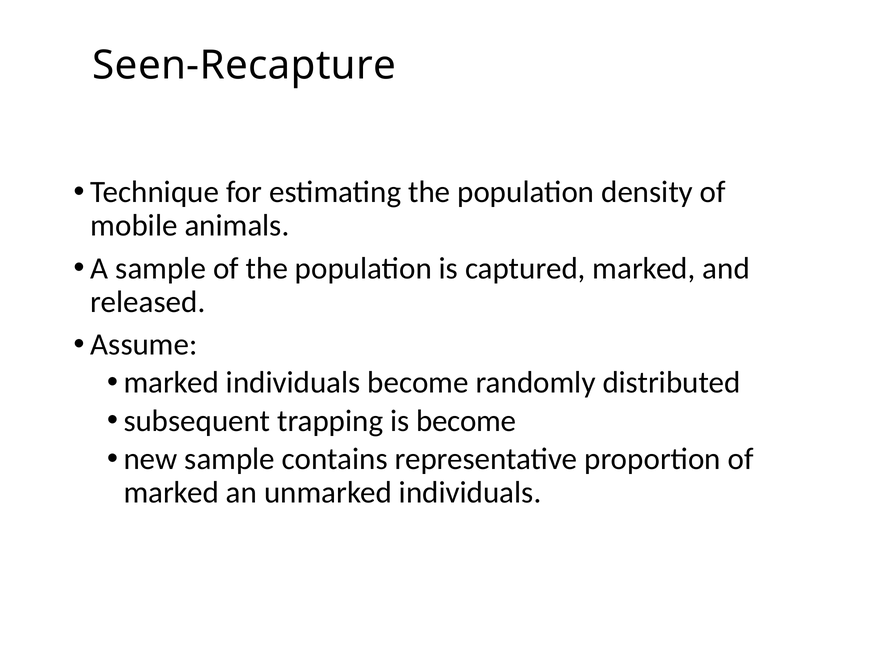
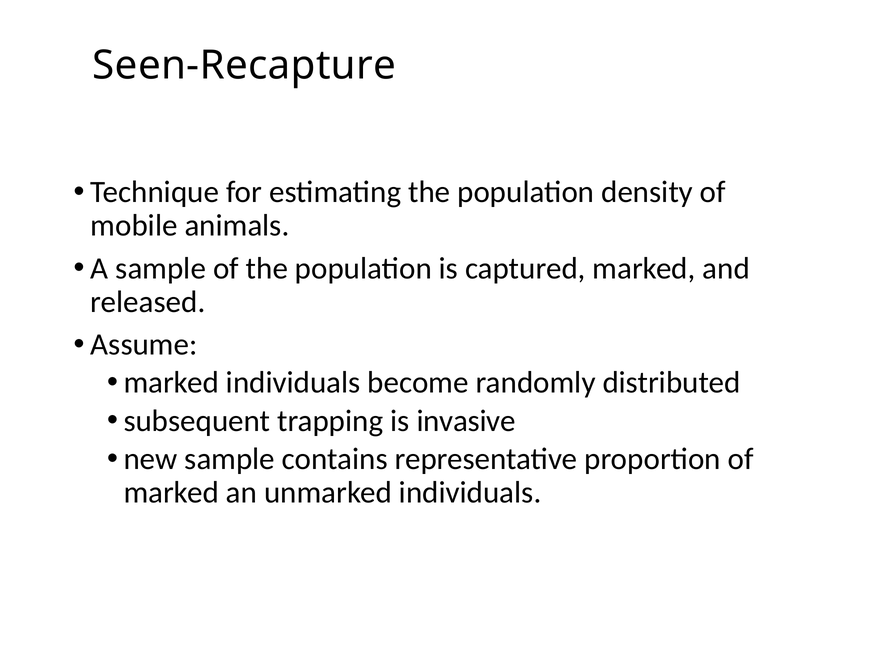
is become: become -> invasive
